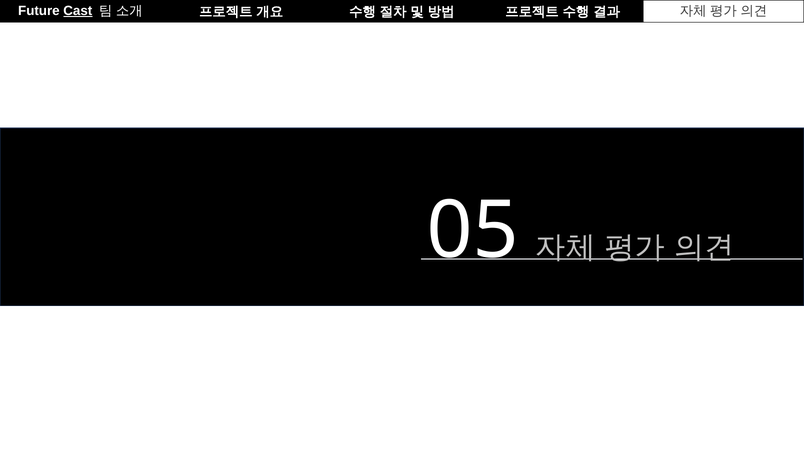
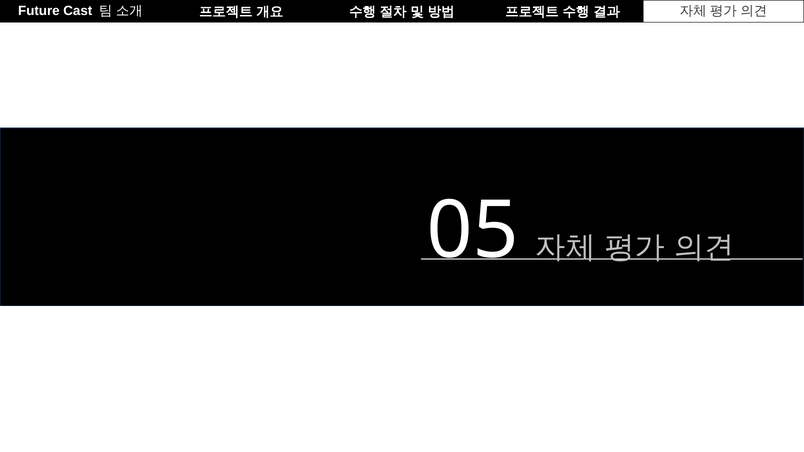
Cast underline: present -> none
